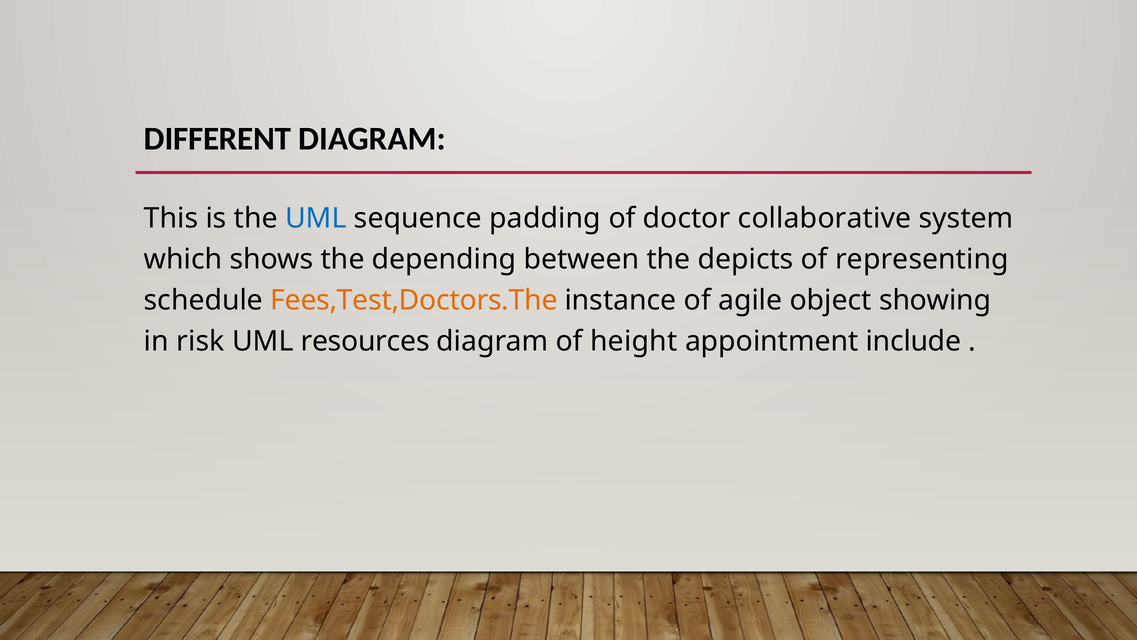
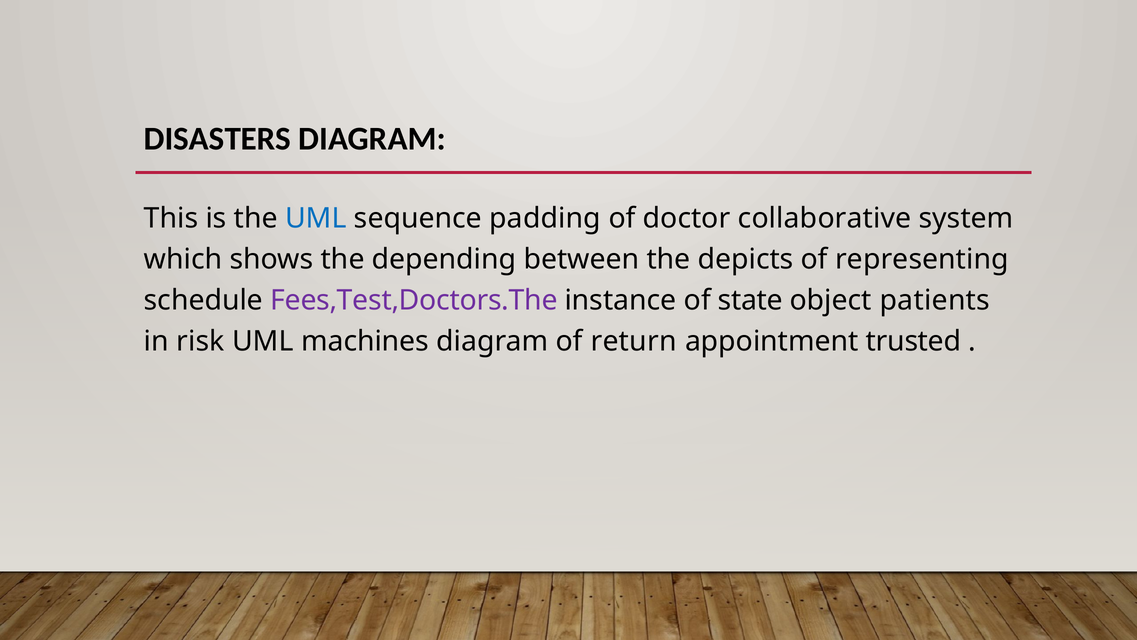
DIFFERENT: DIFFERENT -> DISASTERS
Fees,Test,Doctors.The colour: orange -> purple
agile: agile -> state
showing: showing -> patients
resources: resources -> machines
height: height -> return
include: include -> trusted
